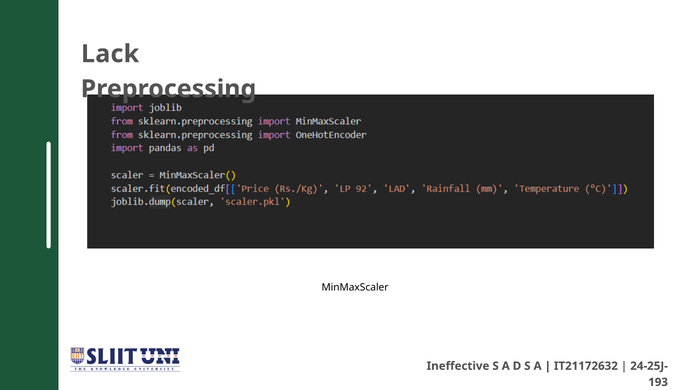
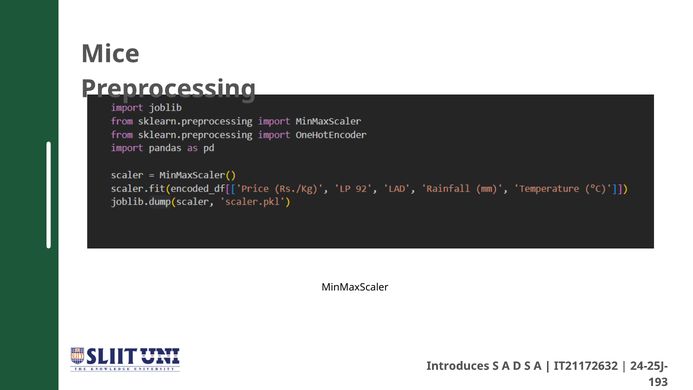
Lack: Lack -> Mice
Ineffective: Ineffective -> Introduces
